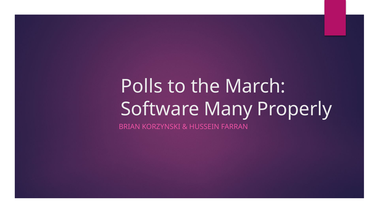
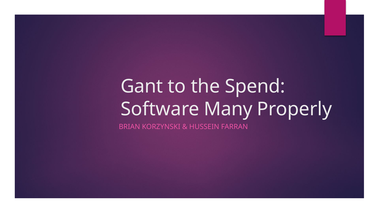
Polls: Polls -> Gant
March: March -> Spend
